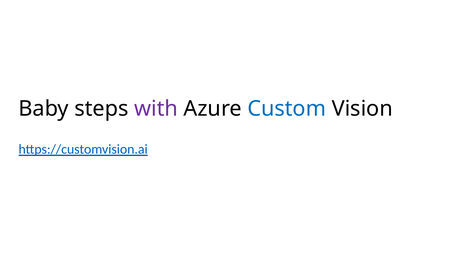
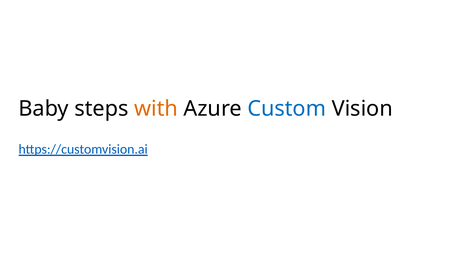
with colour: purple -> orange
